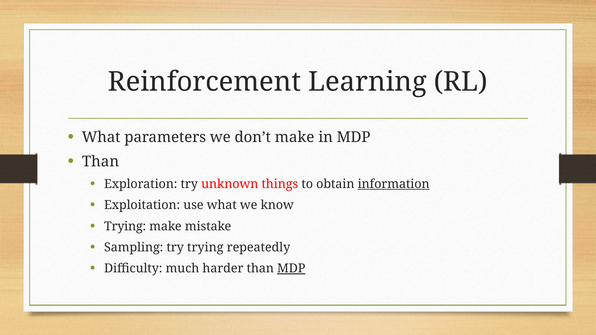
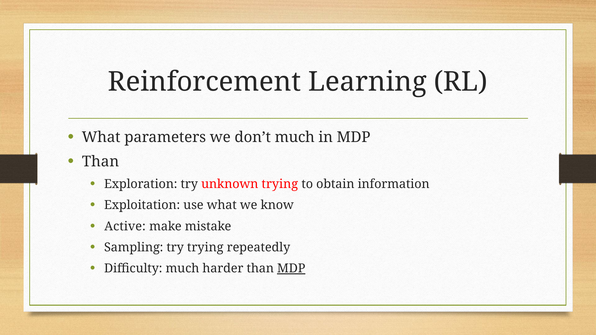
don’t make: make -> much
unknown things: things -> trying
information underline: present -> none
Trying at (125, 226): Trying -> Active
